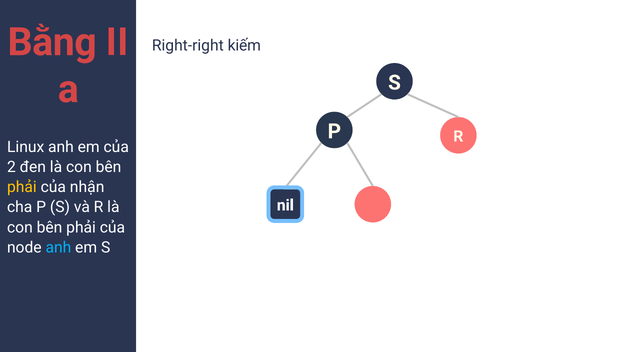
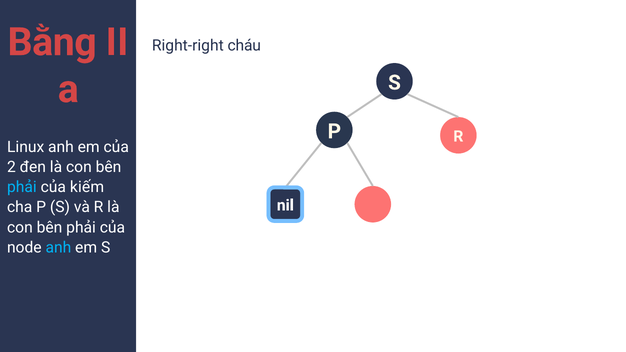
kiếm: kiếm -> cháu
phải at (22, 187) colour: yellow -> light blue
nhận: nhận -> kiếm
